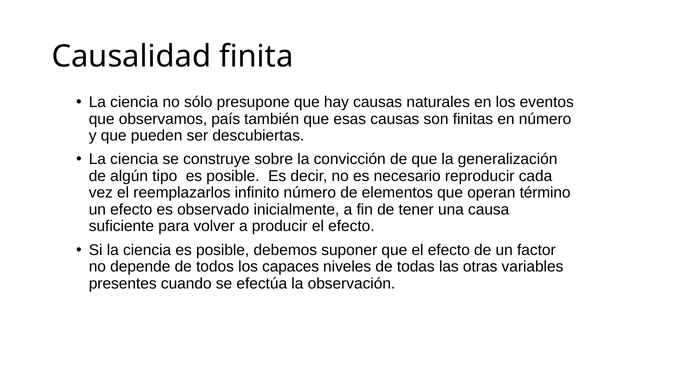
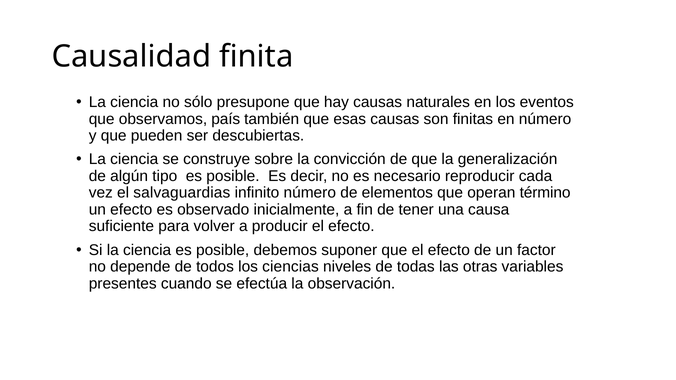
reemplazarlos: reemplazarlos -> salvaguardias
capaces: capaces -> ciencias
